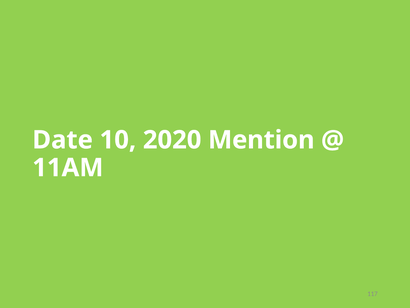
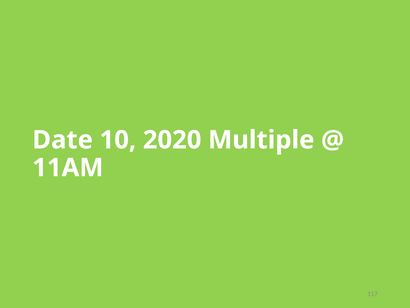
Mention: Mention -> Multiple
